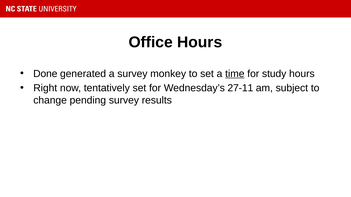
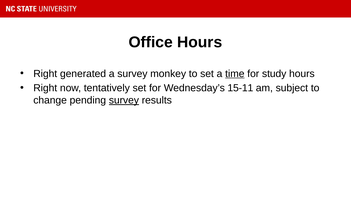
Done at (45, 74): Done -> Right
27-11: 27-11 -> 15-11
survey at (124, 100) underline: none -> present
